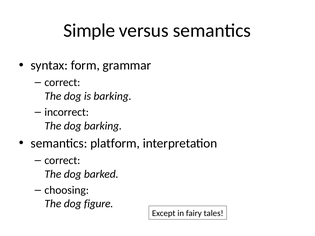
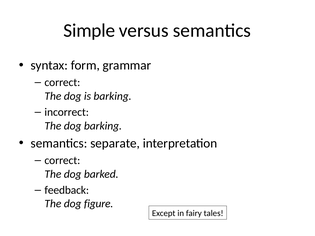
platform: platform -> separate
choosing: choosing -> feedback
